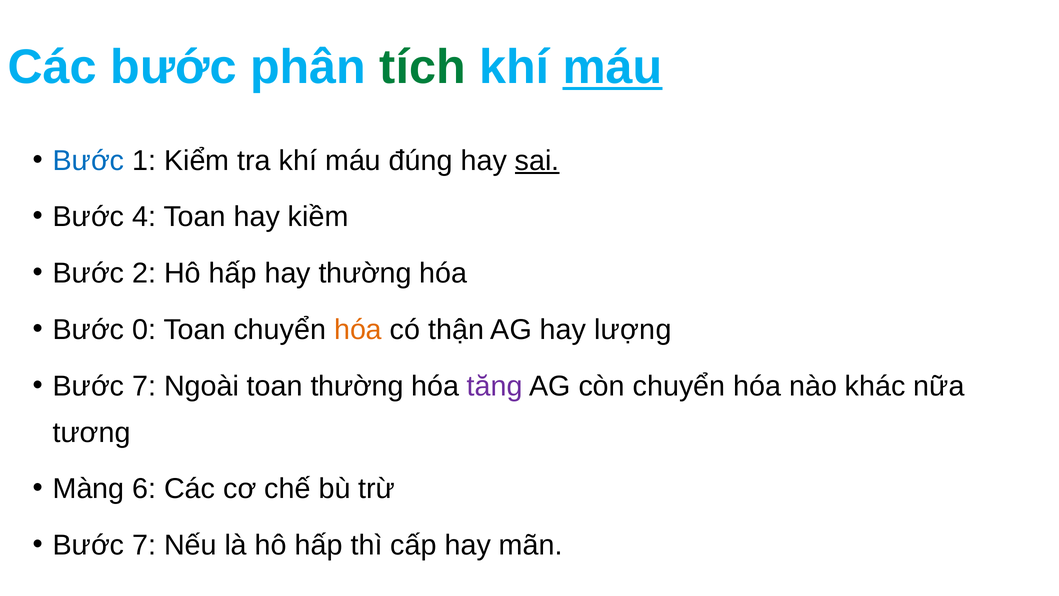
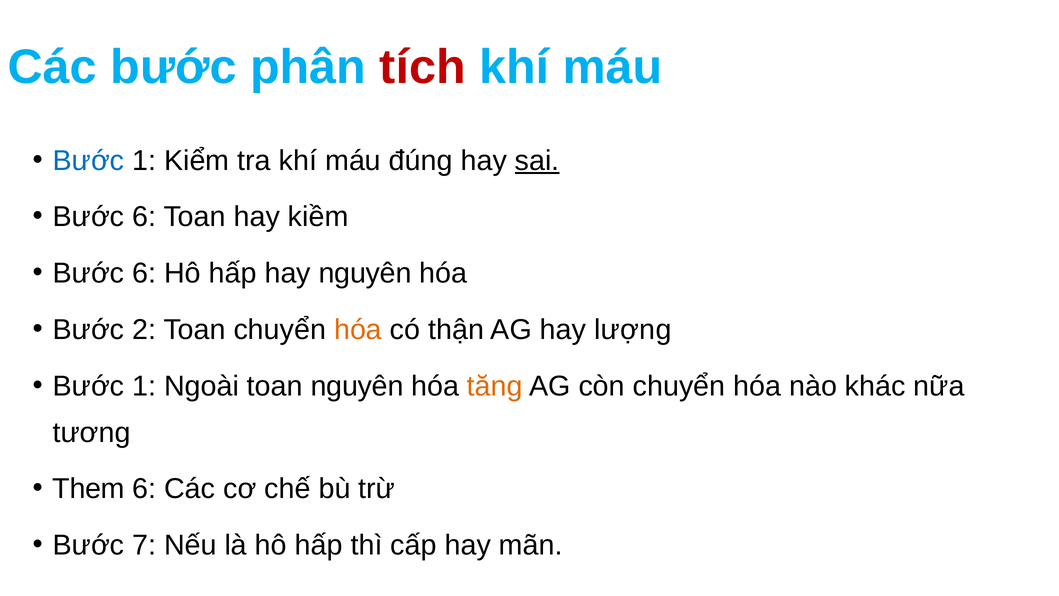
tích colour: green -> red
máu at (613, 67) underline: present -> none
4 at (144, 217): 4 -> 6
2 at (144, 273): 2 -> 6
hay thường: thường -> nguyên
0: 0 -> 2
7 at (144, 386): 7 -> 1
toan thường: thường -> nguyên
tăng colour: purple -> orange
Màng: Màng -> Them
